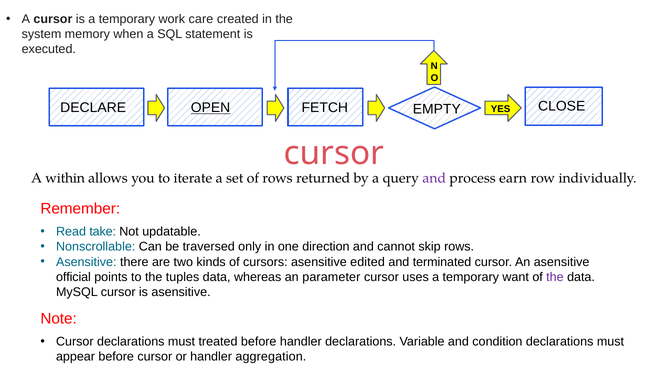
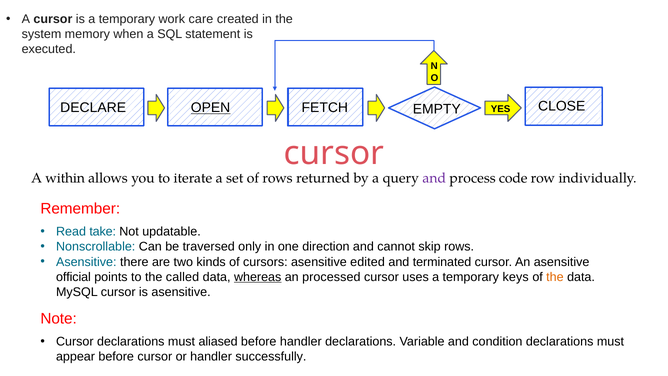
earn: earn -> code
tuples: tuples -> called
whereas underline: none -> present
parameter: parameter -> processed
want: want -> keys
the at (555, 277) colour: purple -> orange
treated: treated -> aliased
aggregation: aggregation -> successfully
